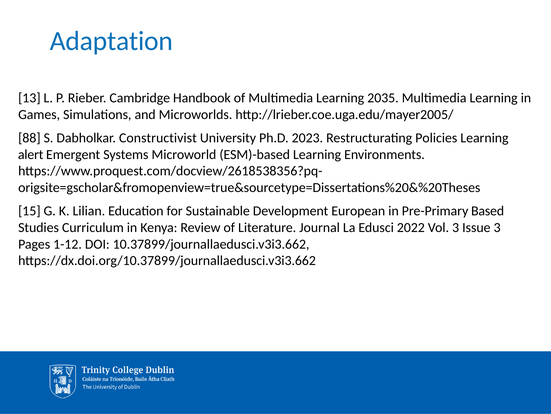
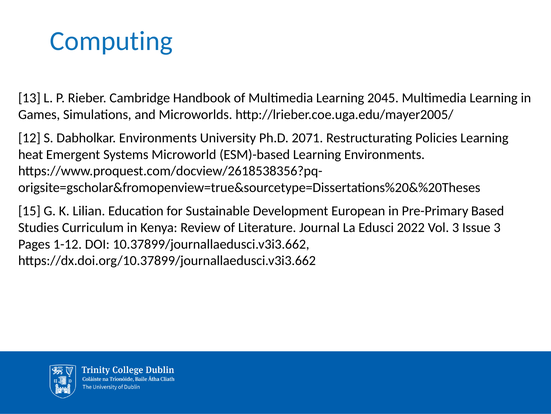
Adaptation: Adaptation -> Computing
2035: 2035 -> 2045
88: 88 -> 12
Dabholkar Constructivist: Constructivist -> Environments
2023: 2023 -> 2071
alert: alert -> heat
